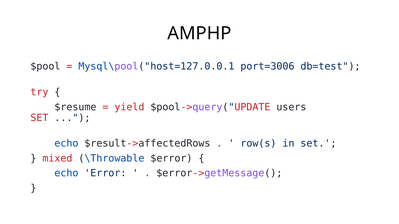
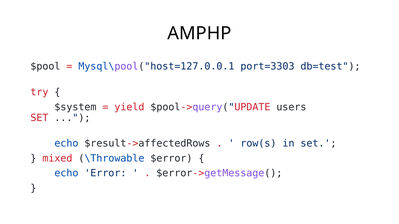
port=3006: port=3006 -> port=3303
$resume: $resume -> $system
